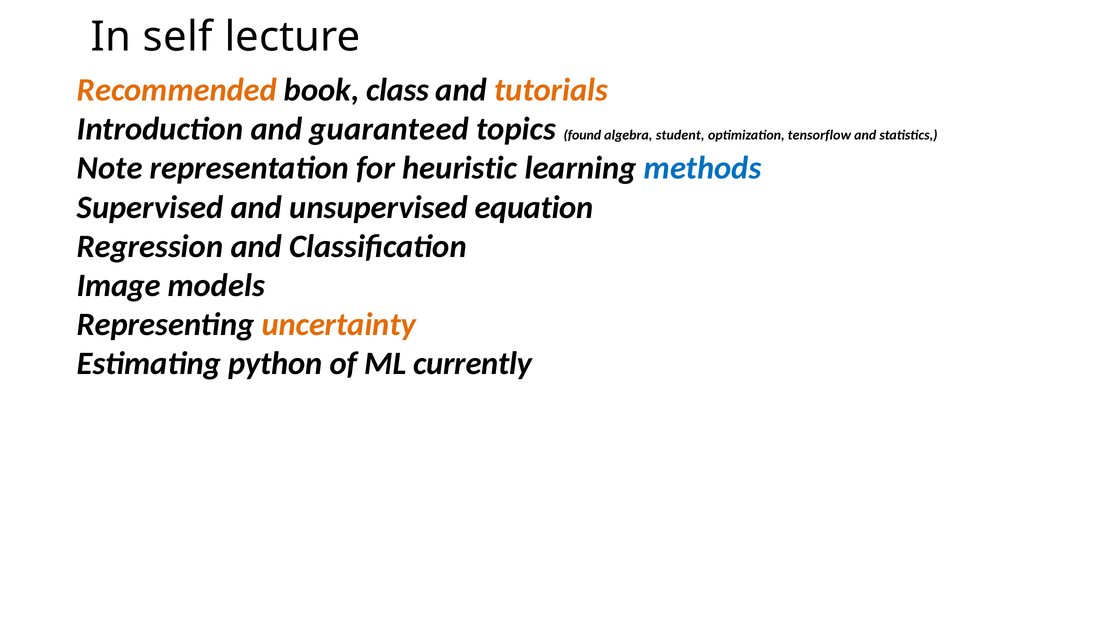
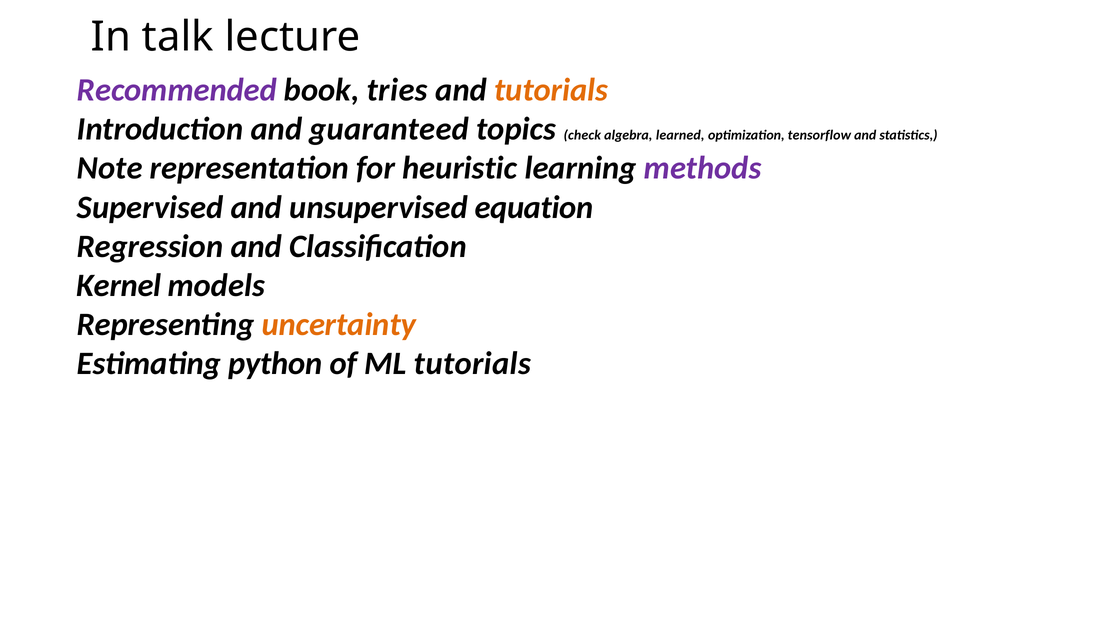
self: self -> talk
Recommended colour: orange -> purple
class: class -> tries
found: found -> check
student: student -> learned
methods colour: blue -> purple
Image: Image -> Kernel
ML currently: currently -> tutorials
